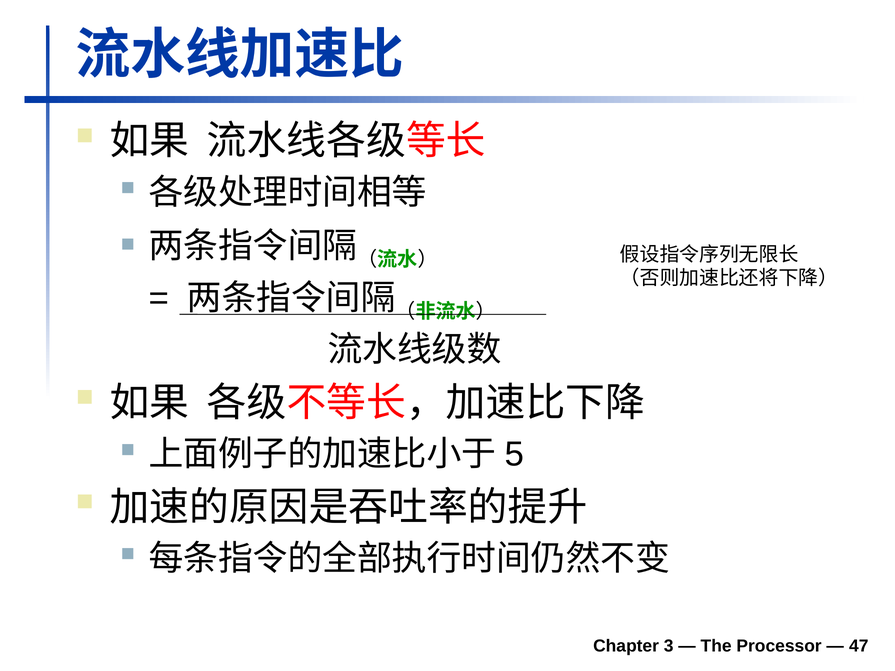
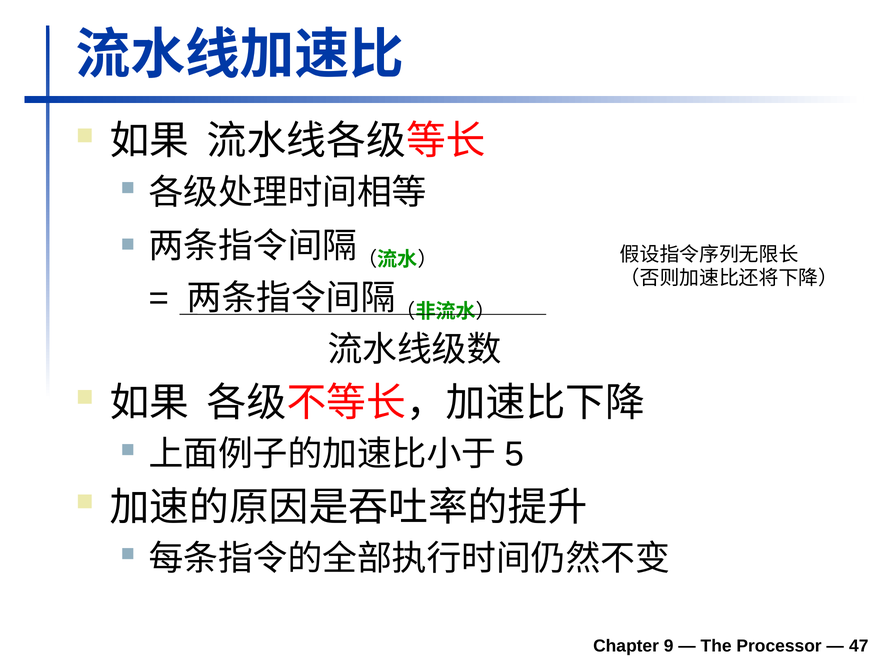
3: 3 -> 9
